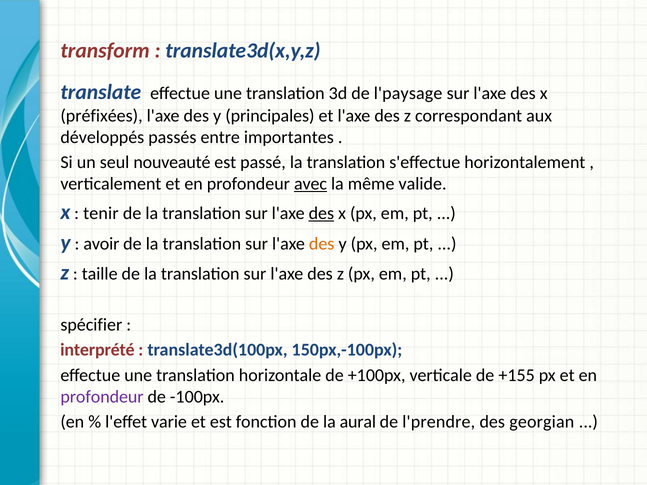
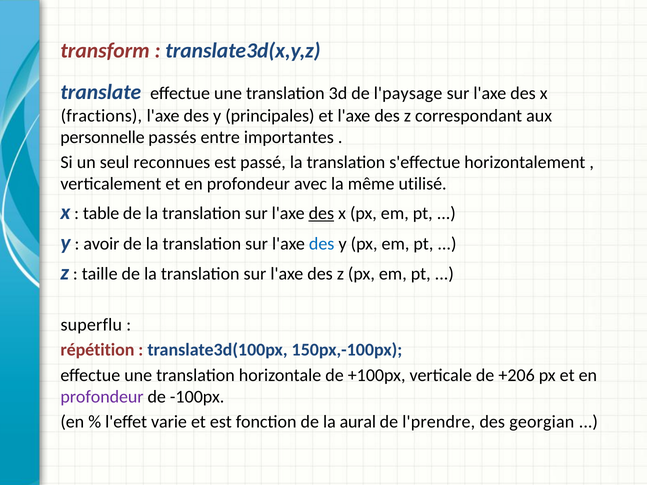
préfixées: préfixées -> fractions
développés: développés -> personnelle
nouveauté: nouveauté -> reconnues
avec underline: present -> none
valide: valide -> utilisé
tenir: tenir -> table
des at (322, 244) colour: orange -> blue
spécifier: spécifier -> superflu
interprété: interprété -> répétition
+155: +155 -> +206
